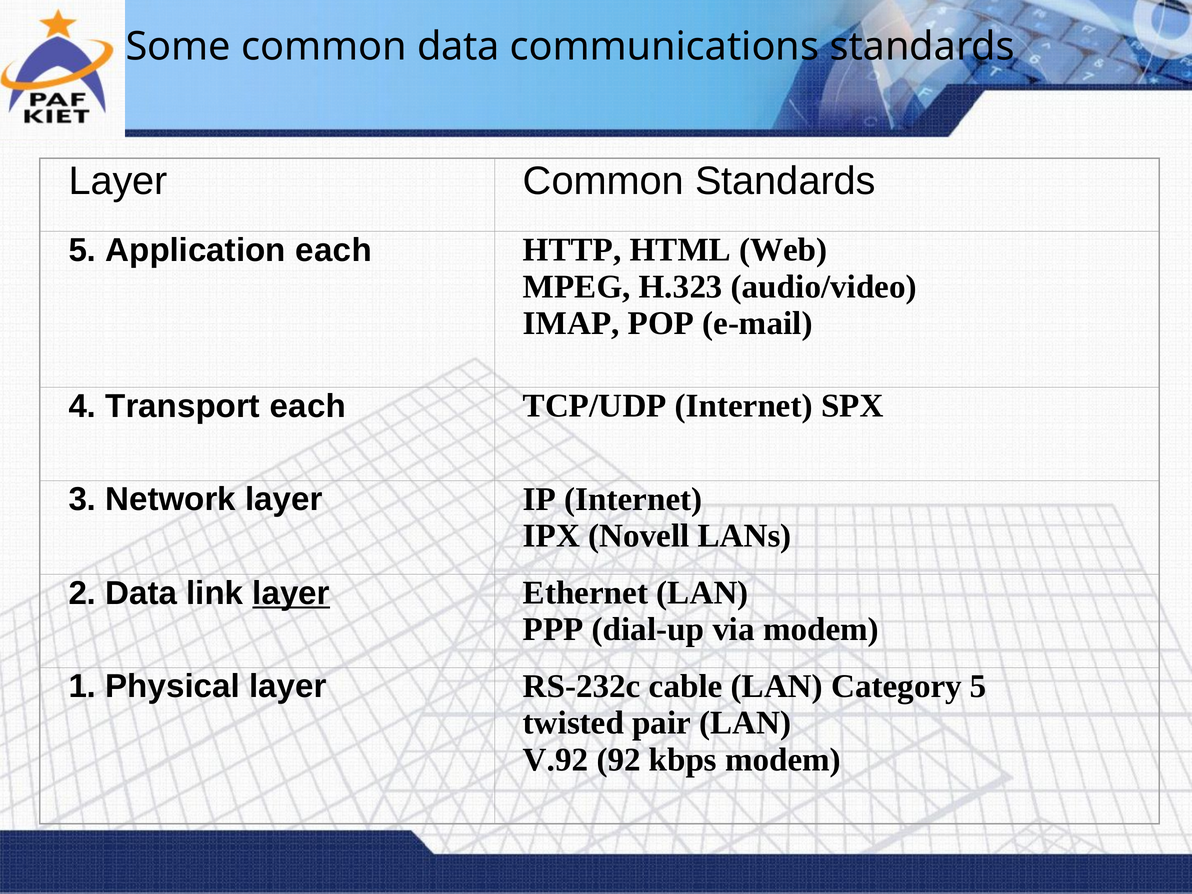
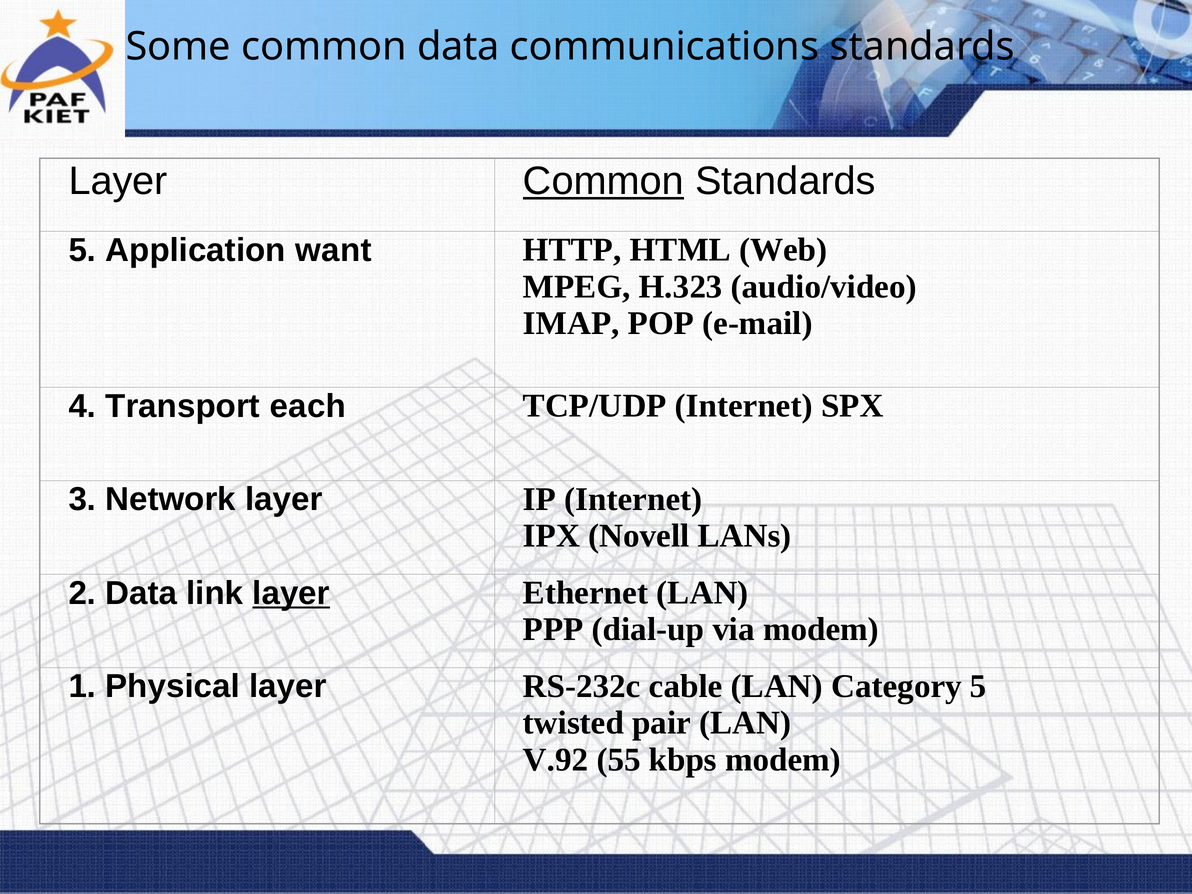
Common at (604, 181) underline: none -> present
Application each: each -> want
92: 92 -> 55
